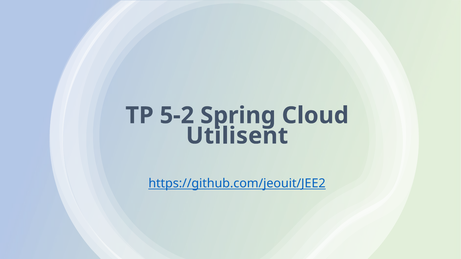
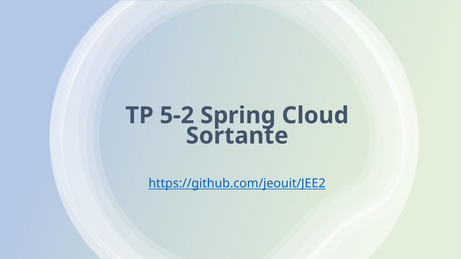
Utilisent: Utilisent -> Sortante
